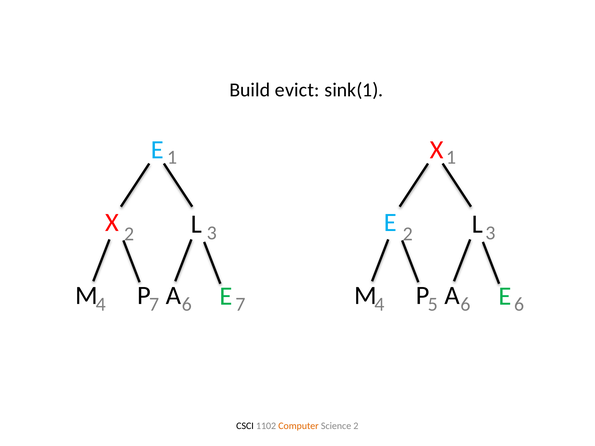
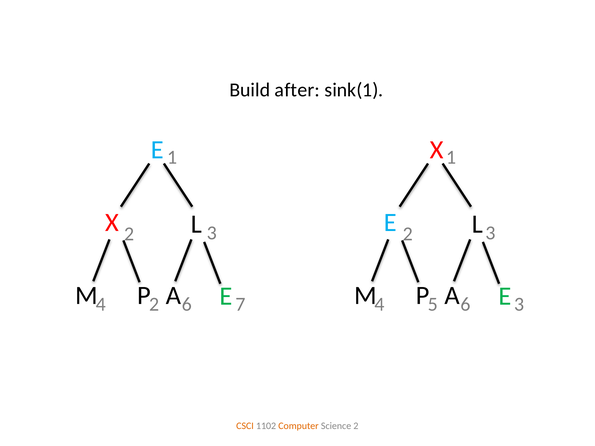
evict: evict -> after
4 7: 7 -> 2
5 6: 6 -> 3
CSCI colour: black -> orange
